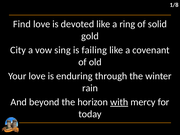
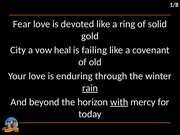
Find: Find -> Fear
sing: sing -> heal
rain underline: none -> present
